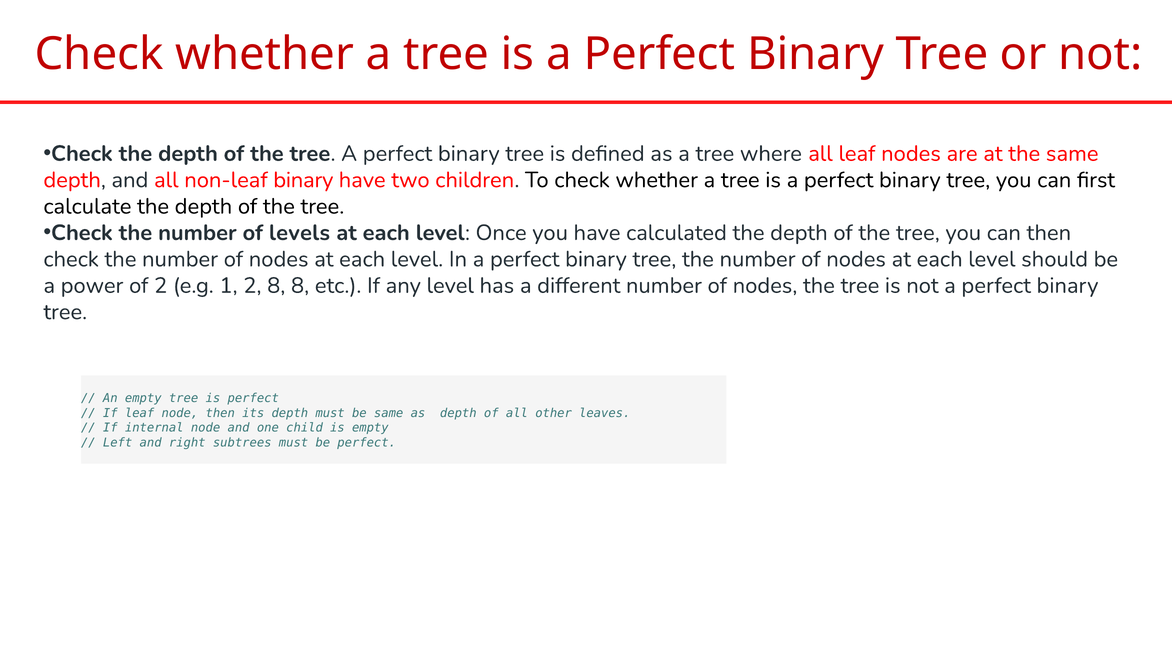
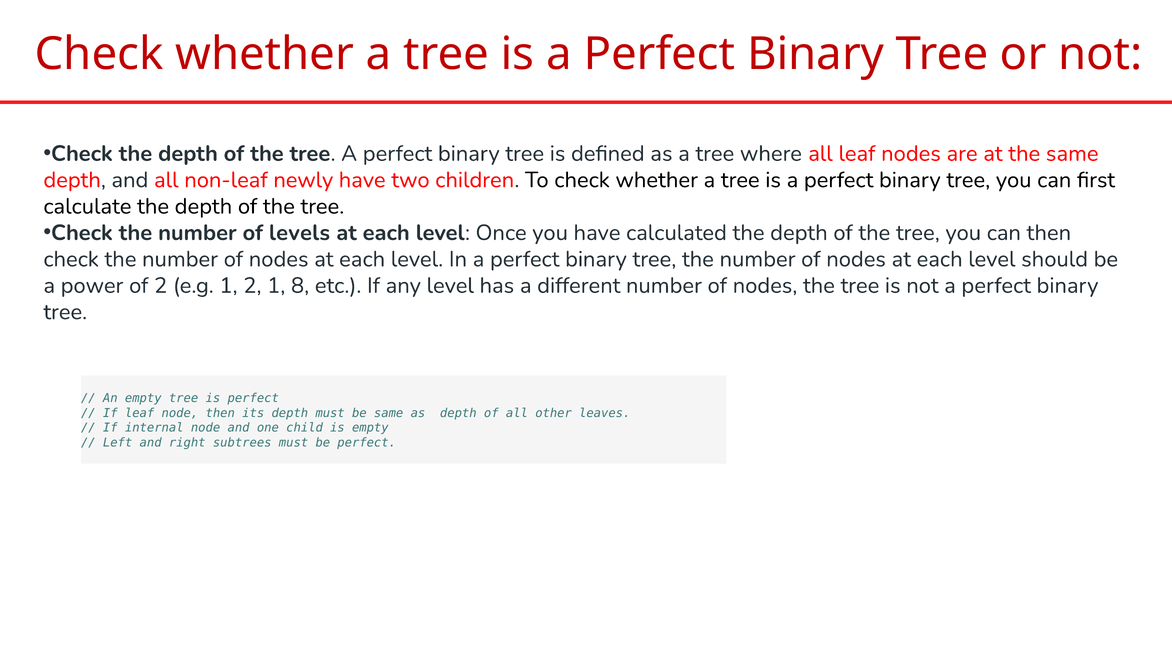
non-leaf binary: binary -> newly
2 8: 8 -> 1
